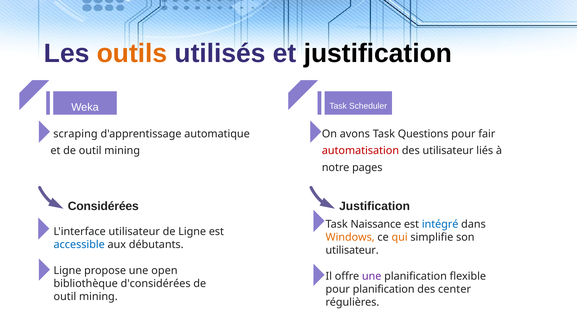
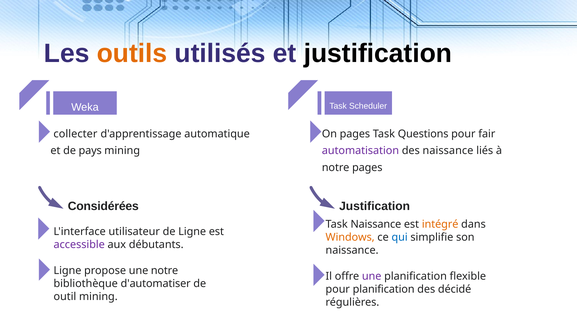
scraping: scraping -> collecter
On avons: avons -> pages
et de outil: outil -> pays
automatisation colour: red -> purple
des utilisateur: utilisateur -> naissance
intégré colour: blue -> orange
qui colour: orange -> blue
accessible colour: blue -> purple
utilisateur at (352, 250): utilisateur -> naissance
une open: open -> notre
d'considérées: d'considérées -> d'automatiser
center: center -> décidé
